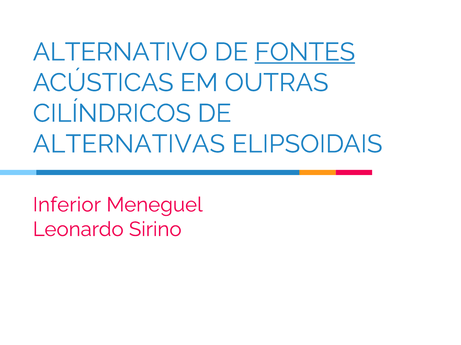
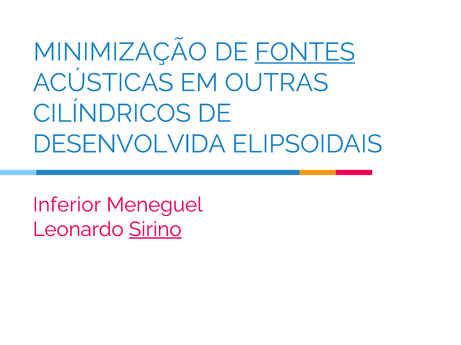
ALTERNATIVO: ALTERNATIVO -> MINIMIZAÇÃO
ALTERNATIVAS: ALTERNATIVAS -> DESENVOLVIDA
Sirino underline: none -> present
